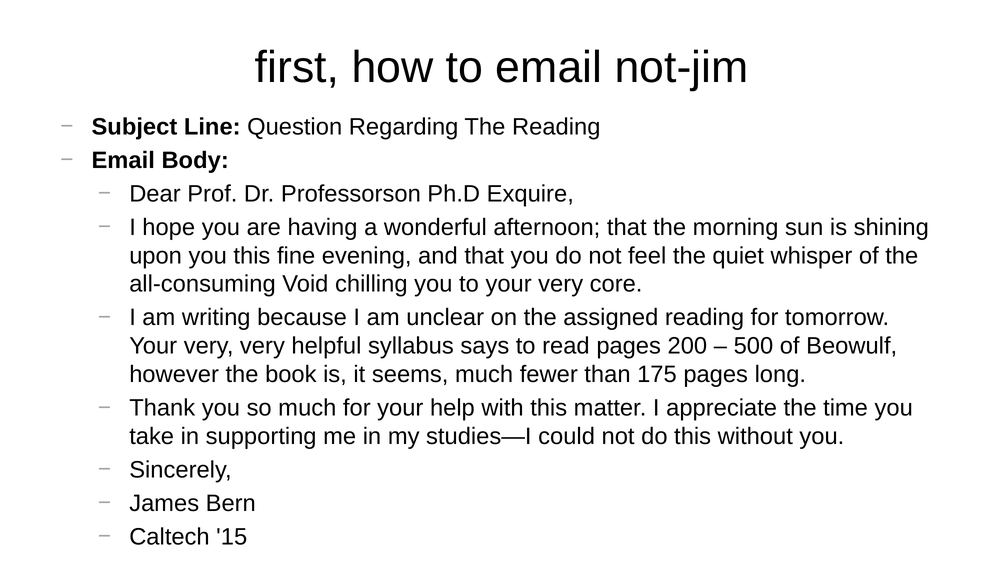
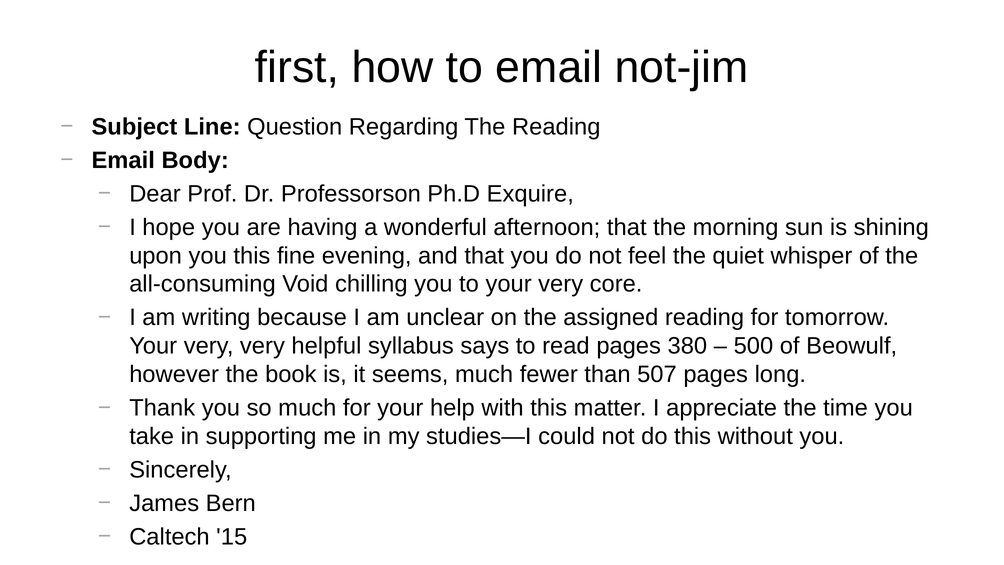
200: 200 -> 380
175: 175 -> 507
